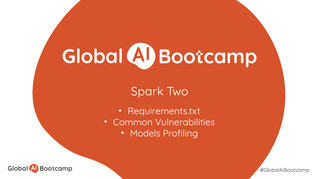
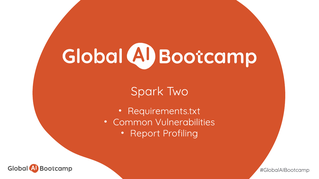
Models: Models -> Report
